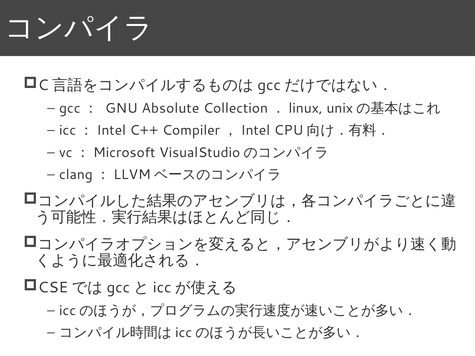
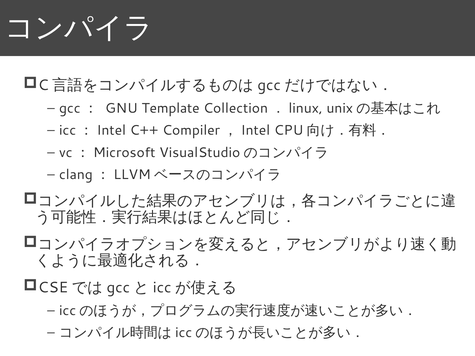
Absolute: Absolute -> Template
